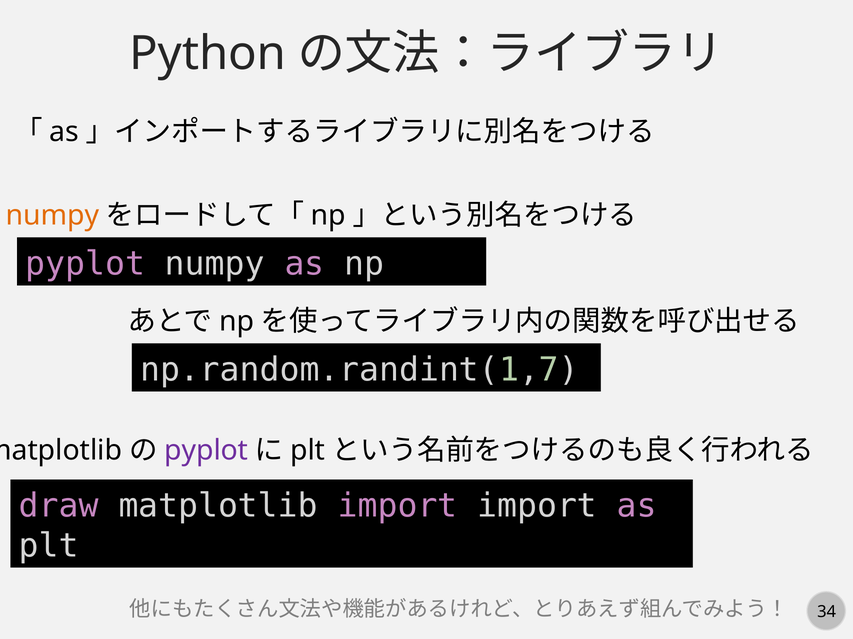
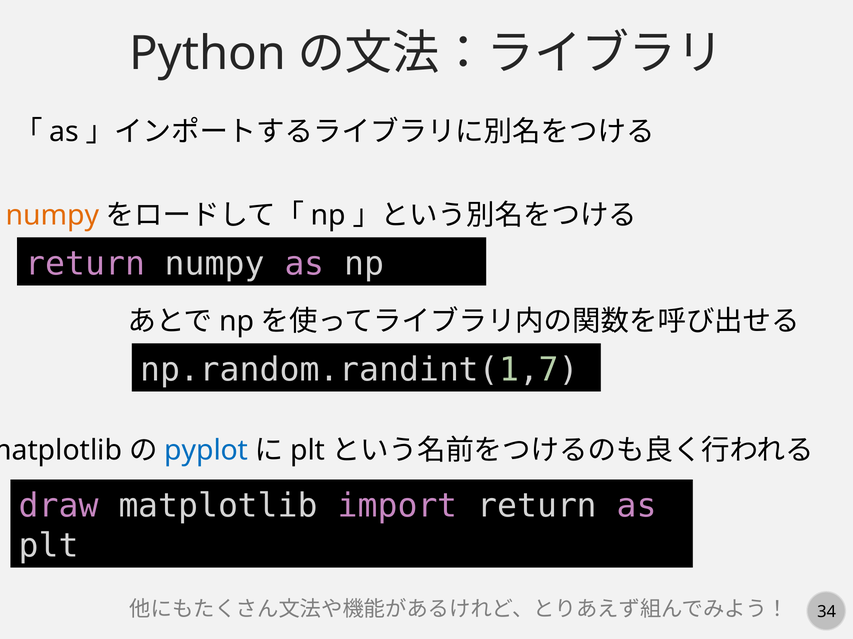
pyplot at (85, 264): pyplot -> return
pyplot at (206, 451) colour: purple -> blue
import import: import -> return
